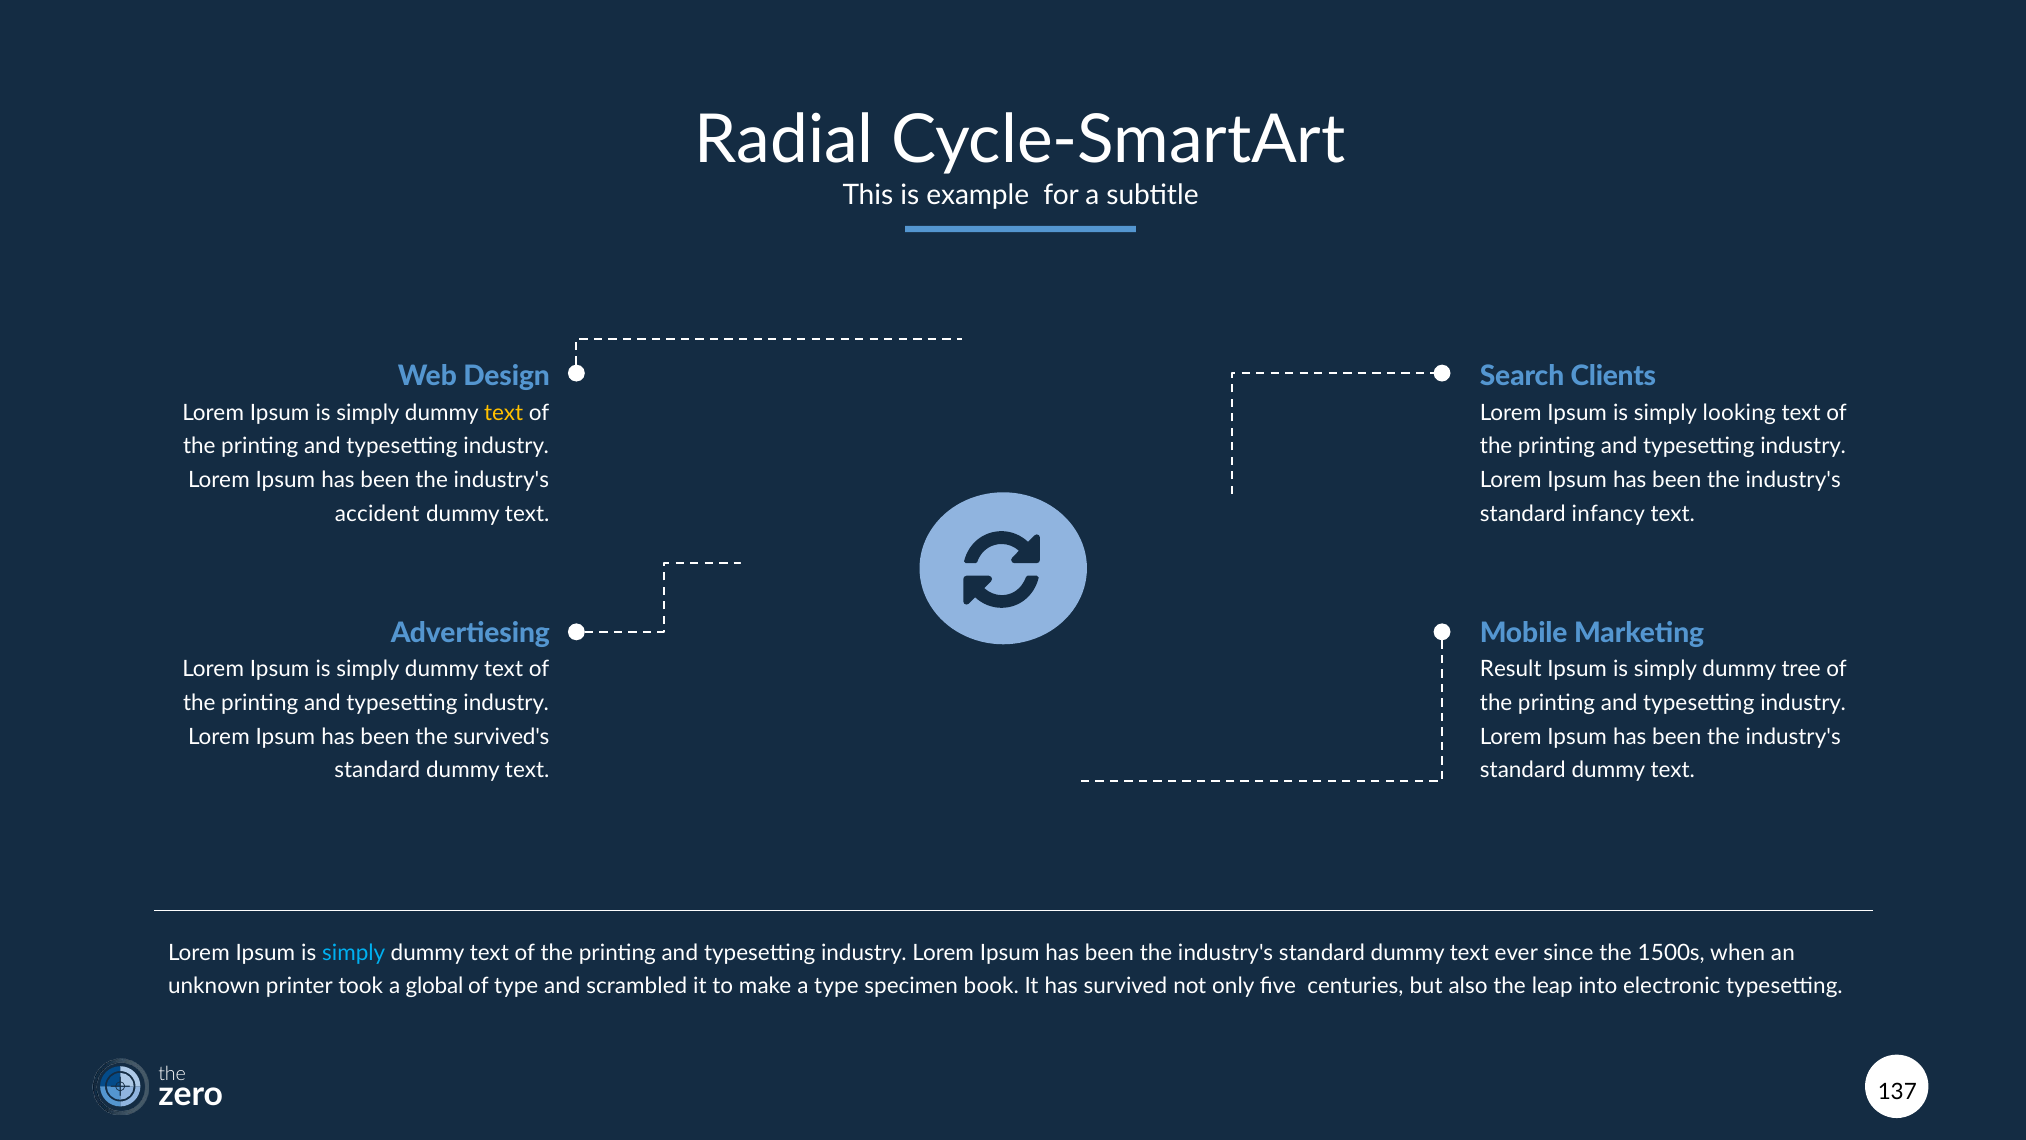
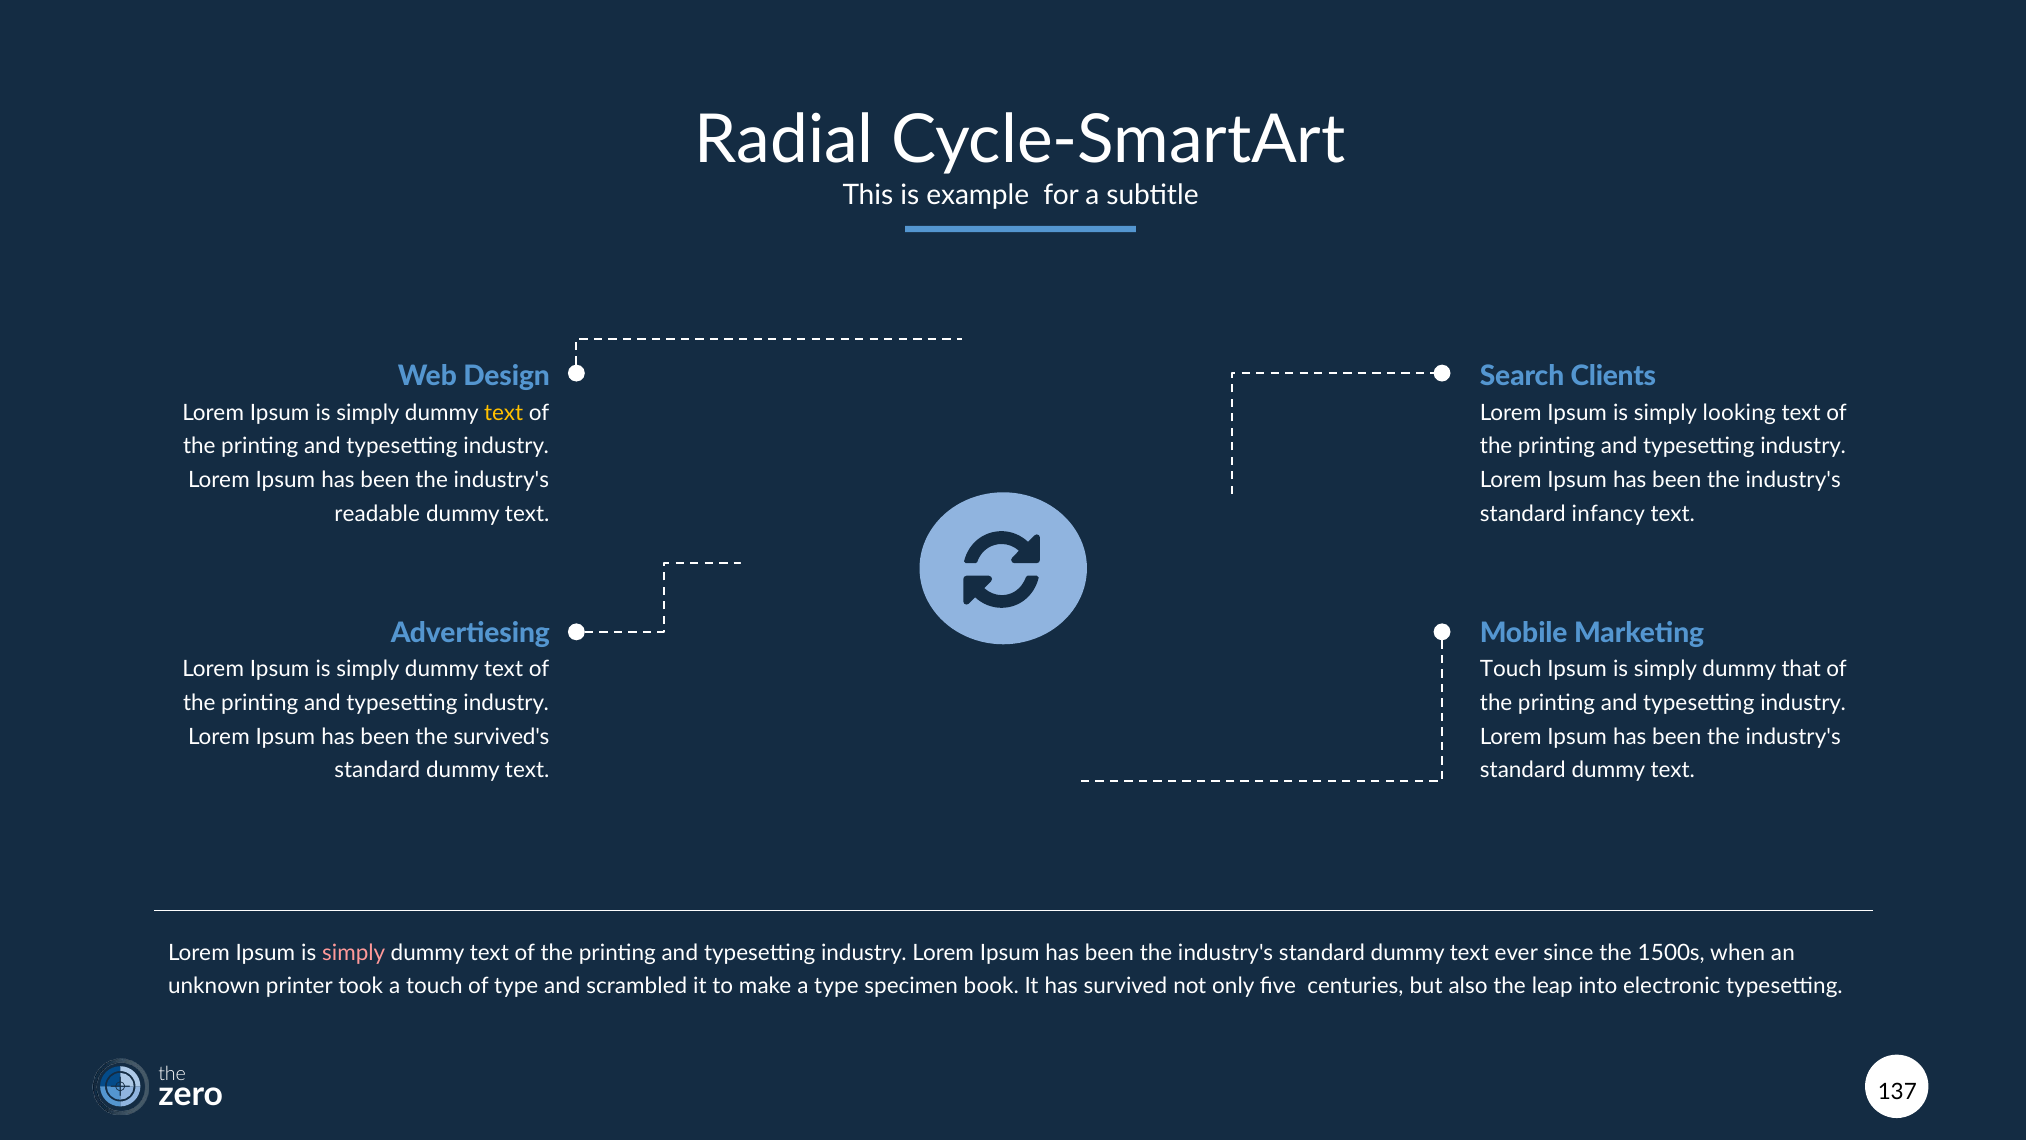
accident: accident -> readable
Result at (1511, 669): Result -> Touch
tree: tree -> that
simply at (354, 953) colour: light blue -> pink
a global: global -> touch
